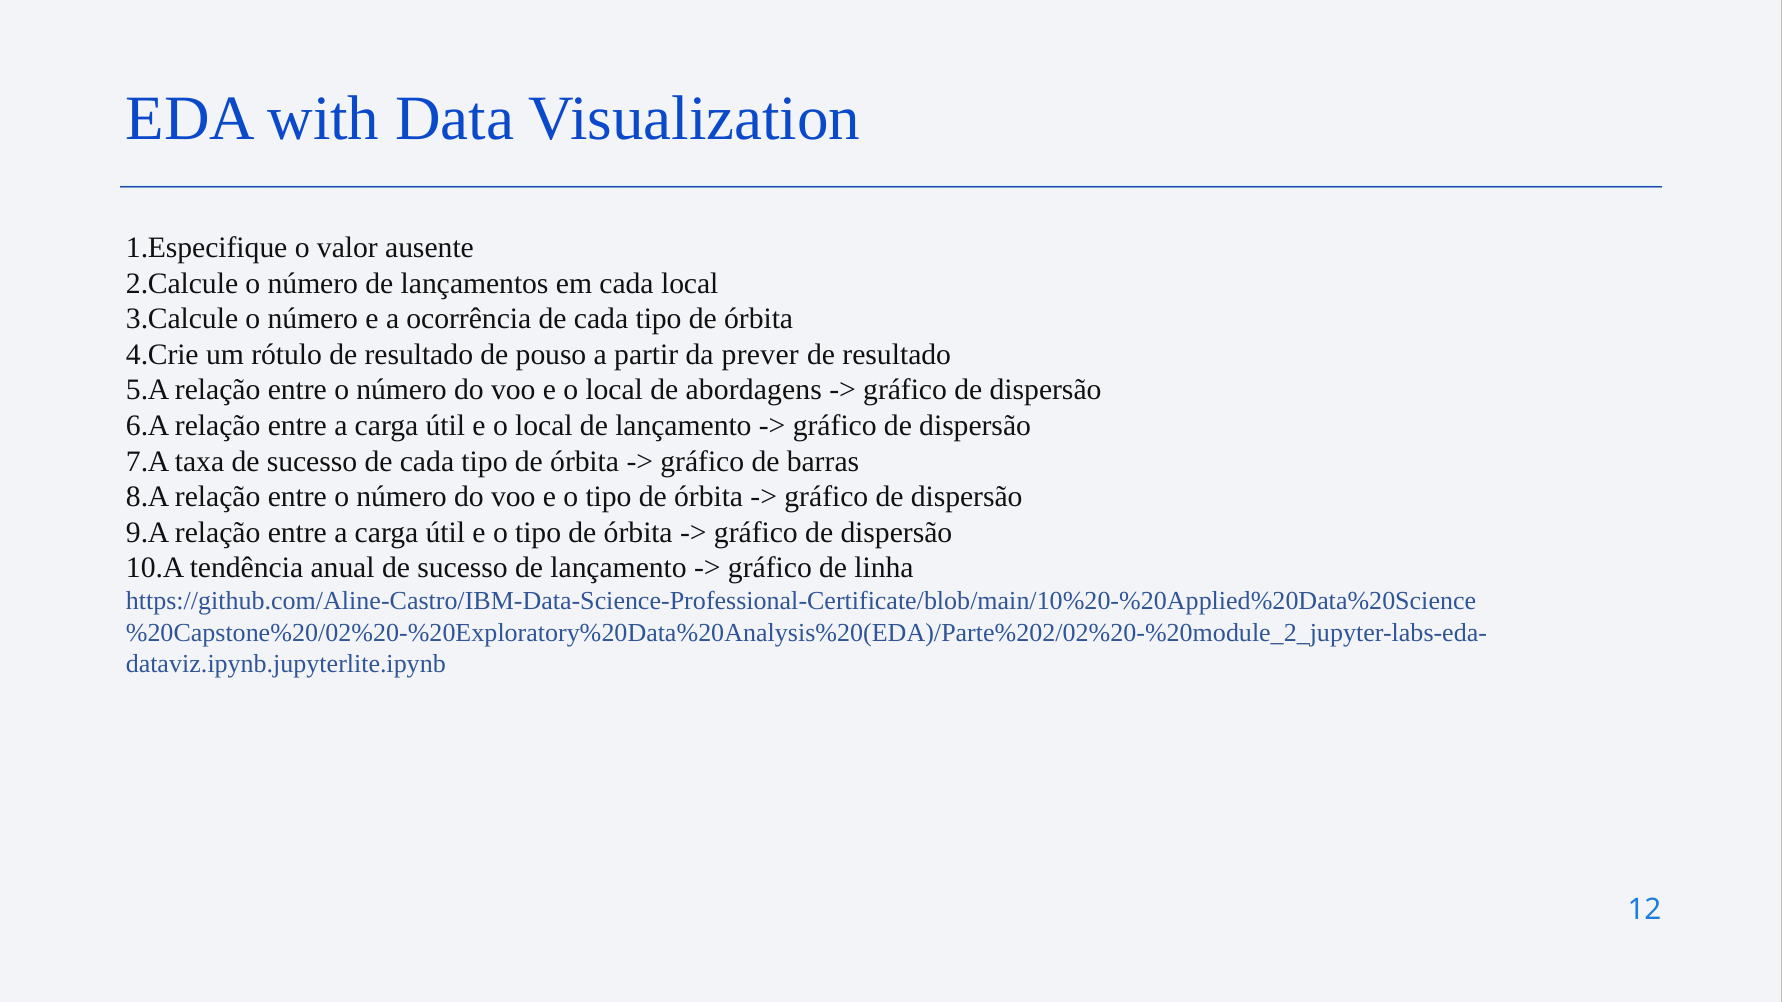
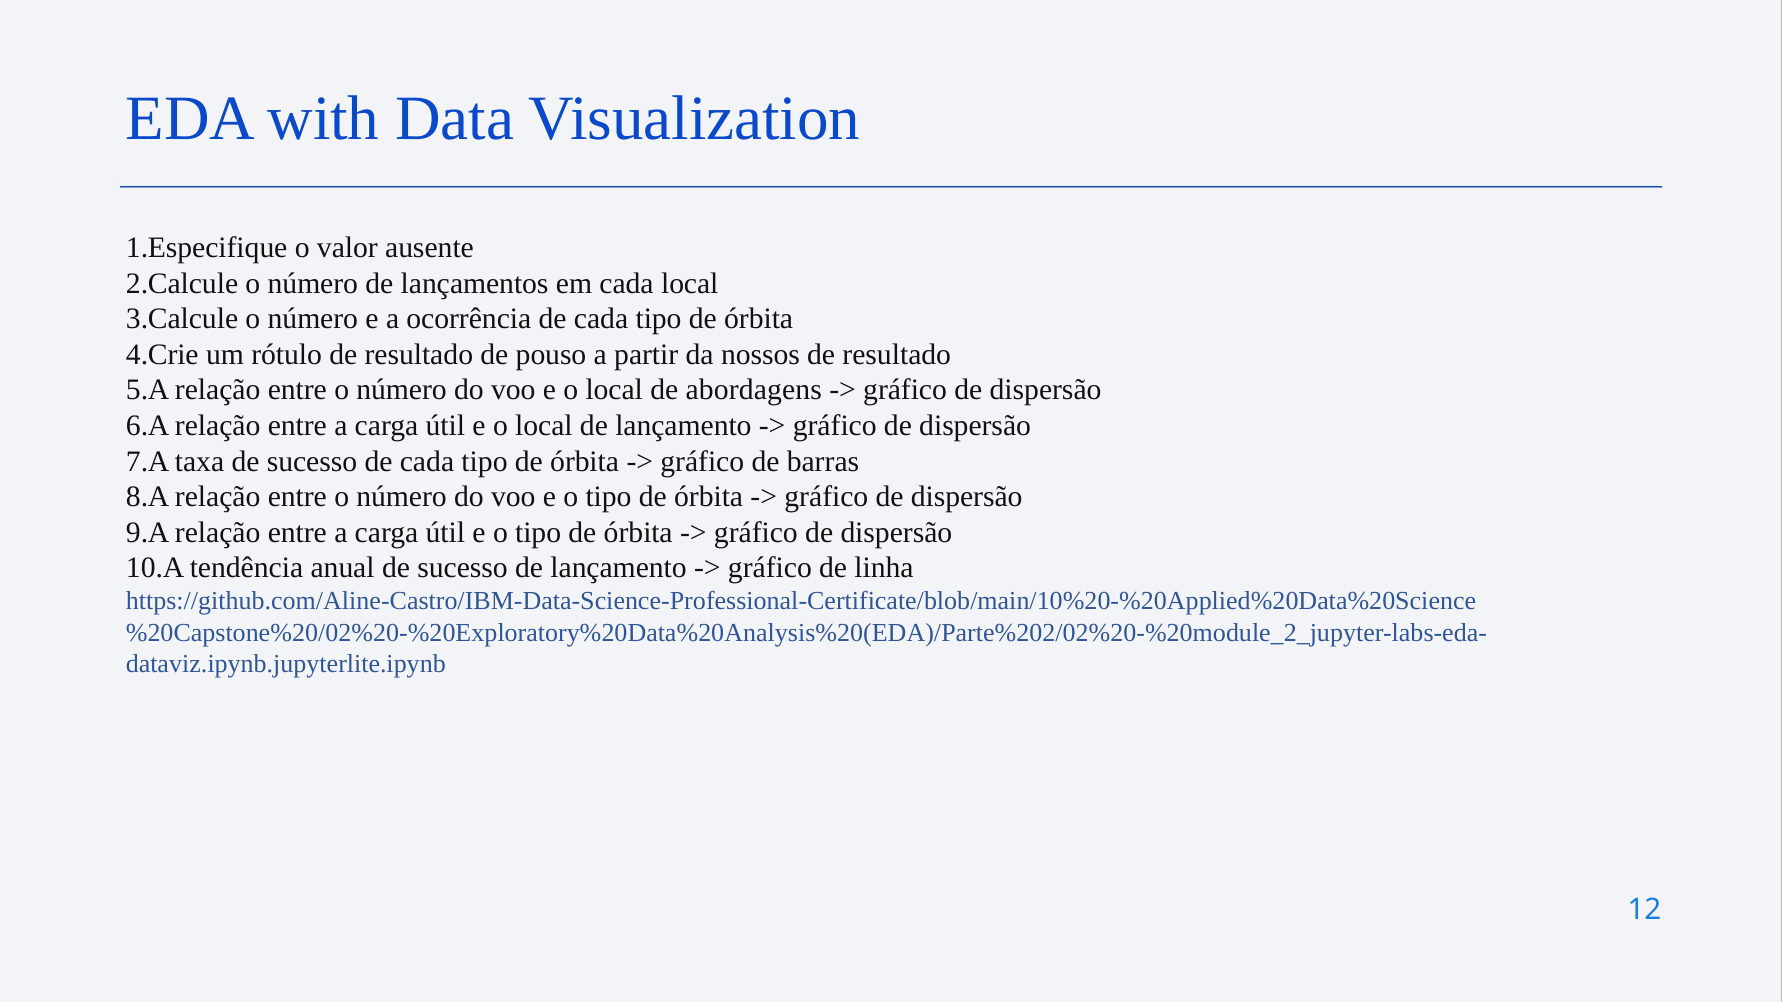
prever: prever -> nossos
